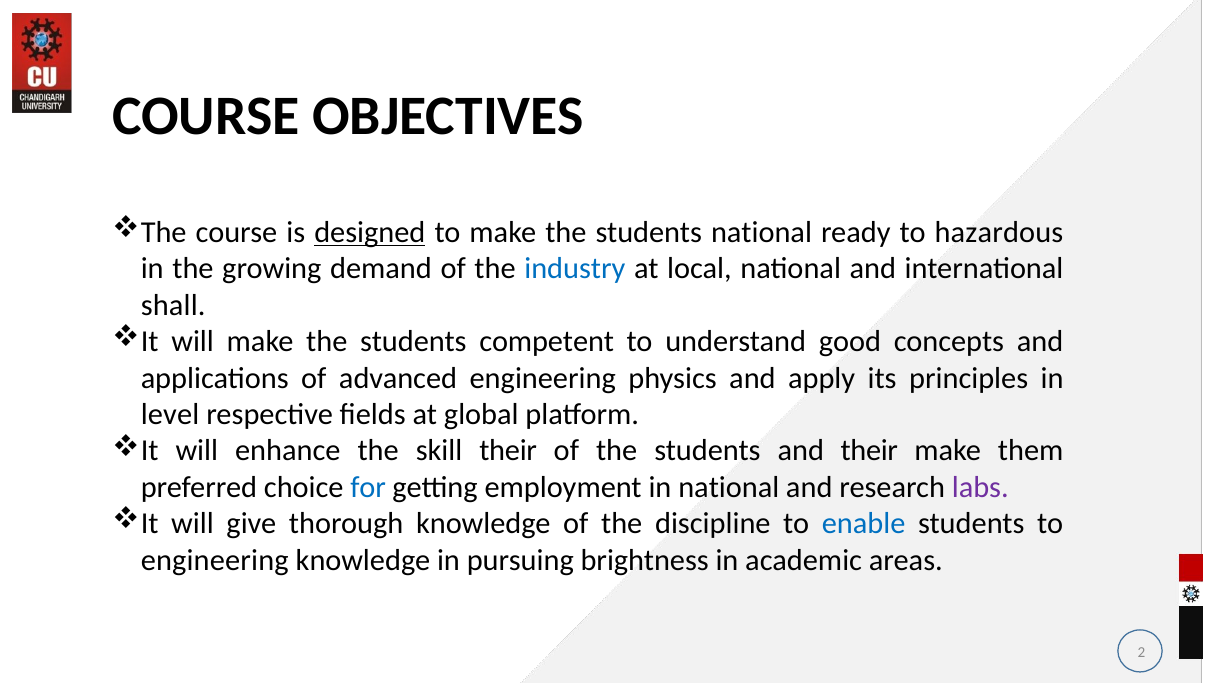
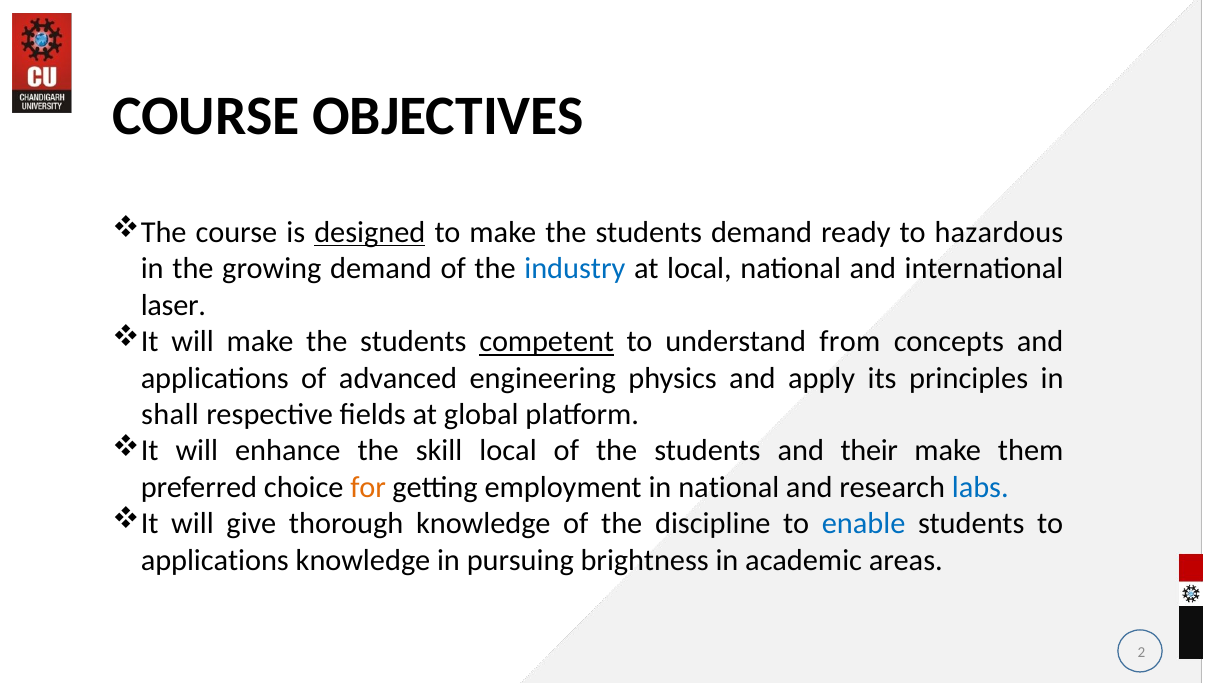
students national: national -> demand
shall: shall -> laser
competent underline: none -> present
good: good -> from
level: level -> shall
skill their: their -> local
for colour: blue -> orange
labs colour: purple -> blue
engineering at (215, 561): engineering -> applications
